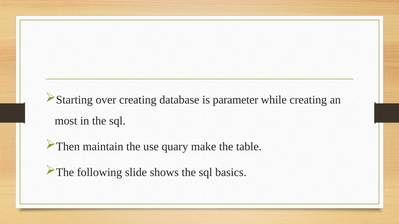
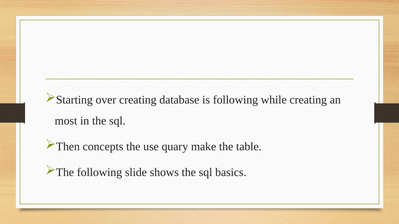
is parameter: parameter -> following
maintain: maintain -> concepts
